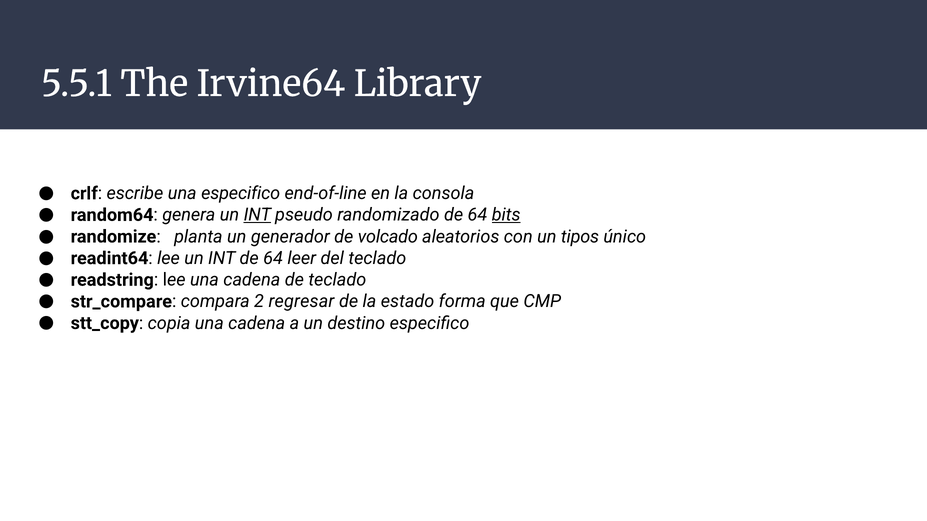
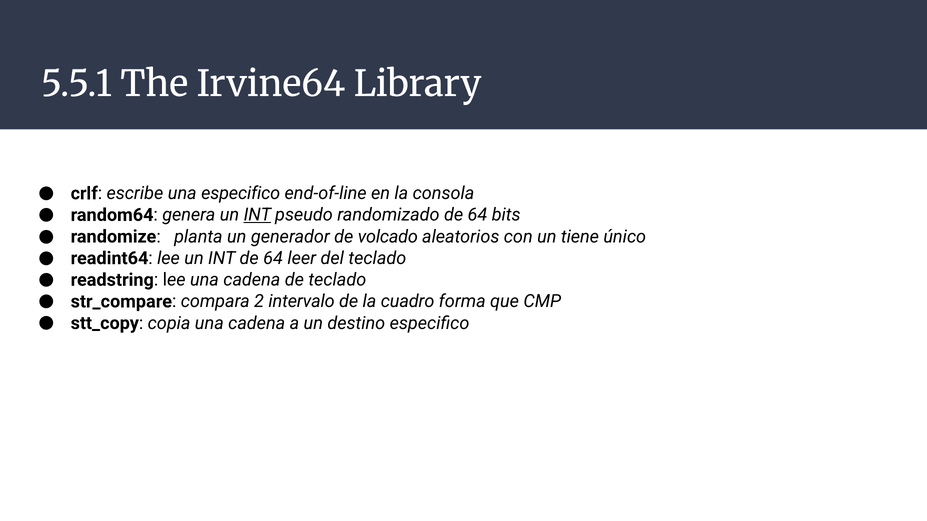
bits underline: present -> none
tipos: tipos -> tiene
regresar: regresar -> intervalo
estado: estado -> cuadro
